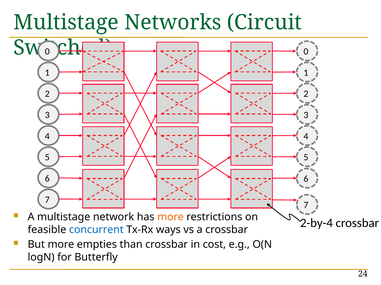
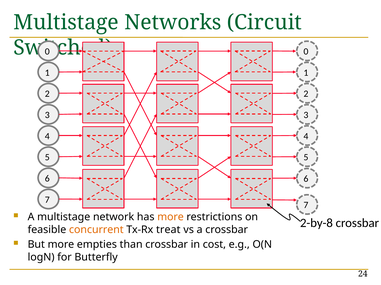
2-by-4: 2-by-4 -> 2-by-8
concurrent colour: blue -> orange
ways: ways -> treat
